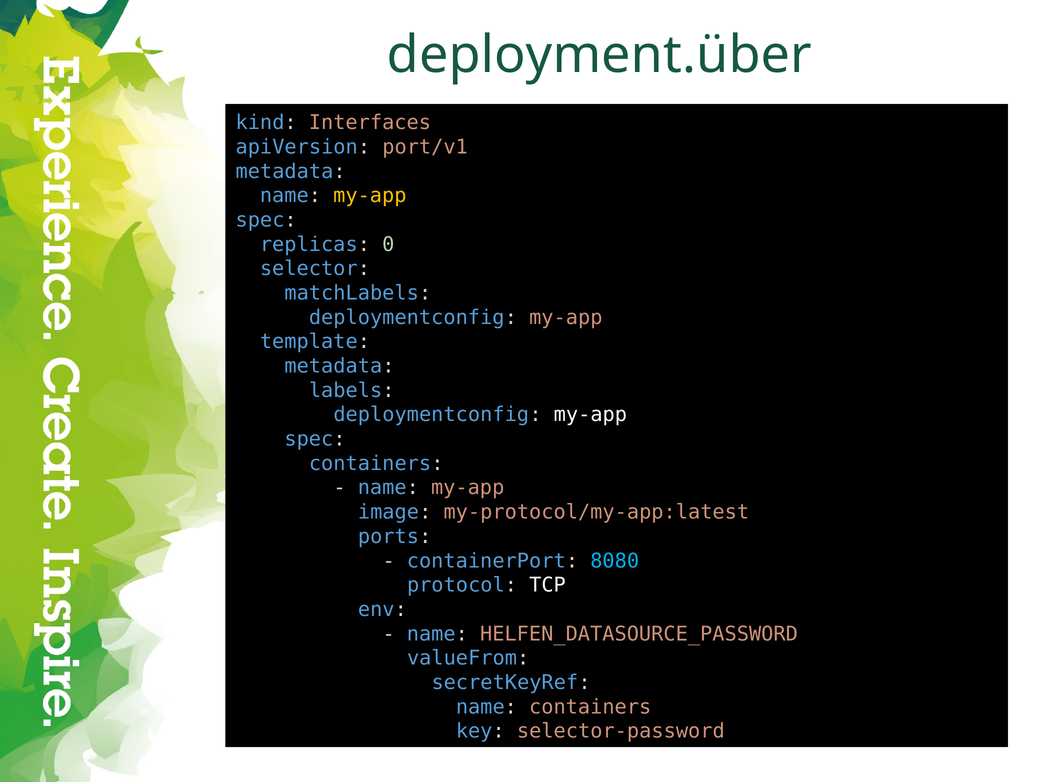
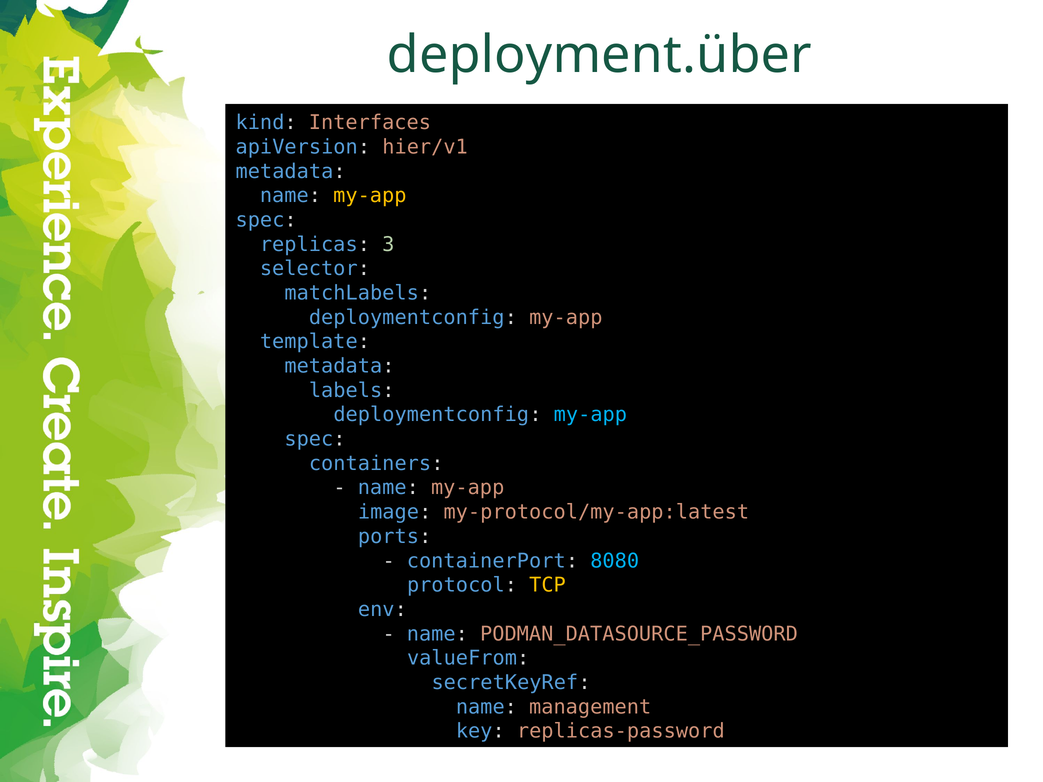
port/v1: port/v1 -> hier/v1
0: 0 -> 3
my-app at (590, 415) colour: white -> light blue
TCP colour: white -> yellow
HELFEN_DATASOURCE_PASSWORD: HELFEN_DATASOURCE_PASSWORD -> PODMAN_DATASOURCE_PASSWORD
name containers: containers -> management
selector-password: selector-password -> replicas-password
